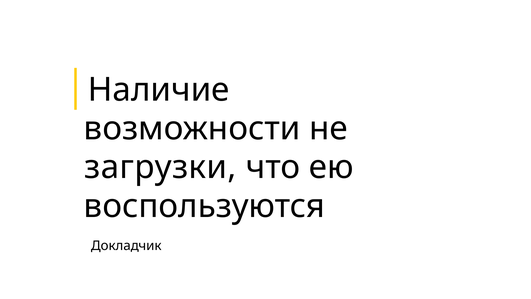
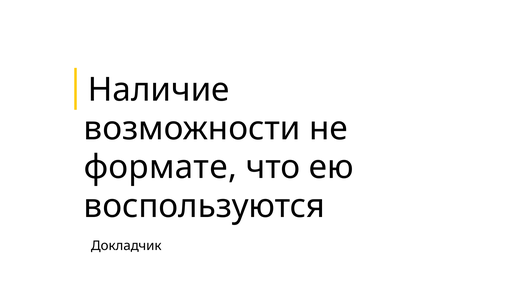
загрузки: загрузки -> формате
